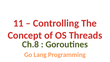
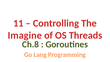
Concept: Concept -> Imagine
